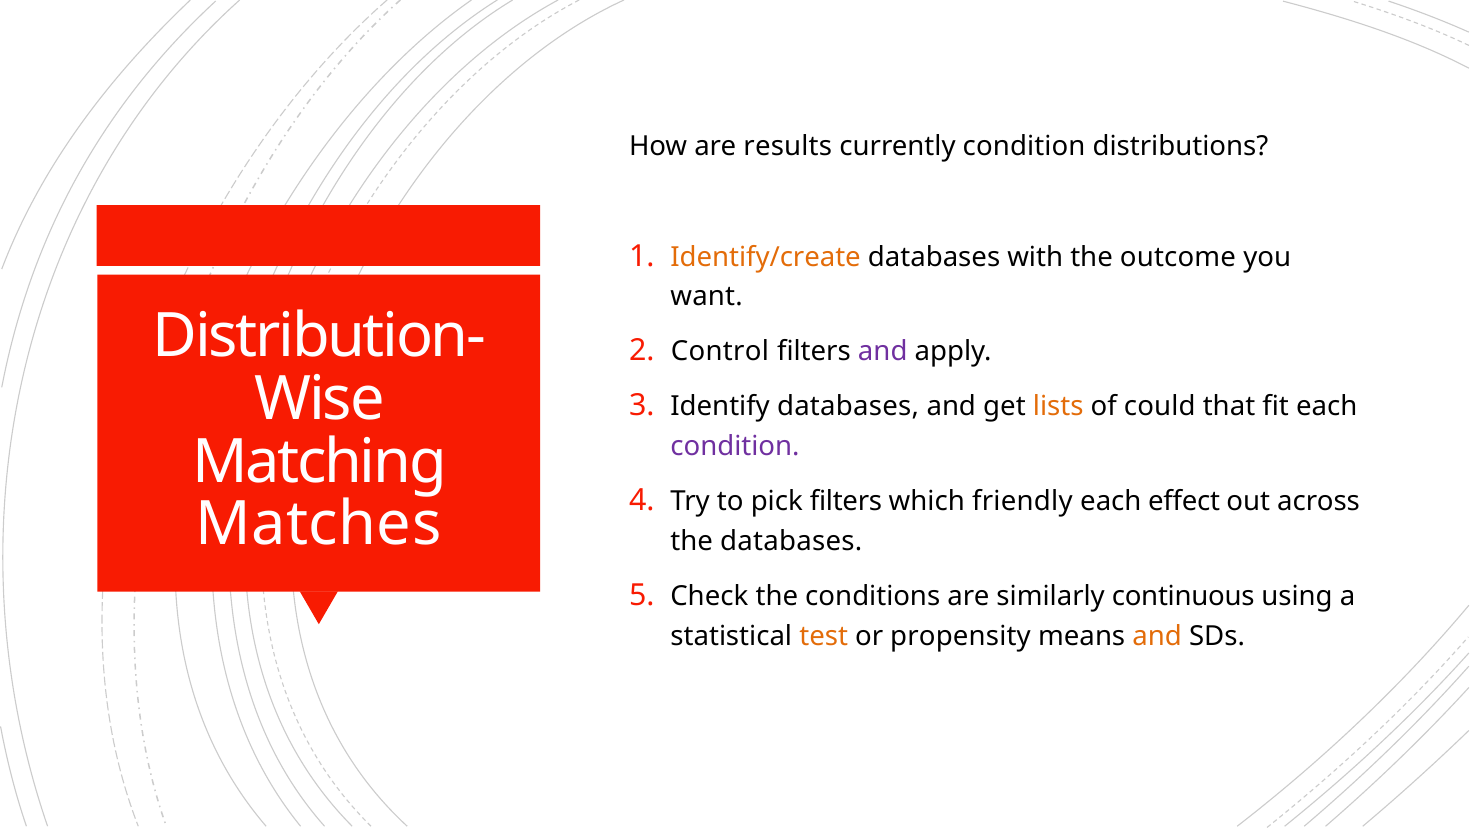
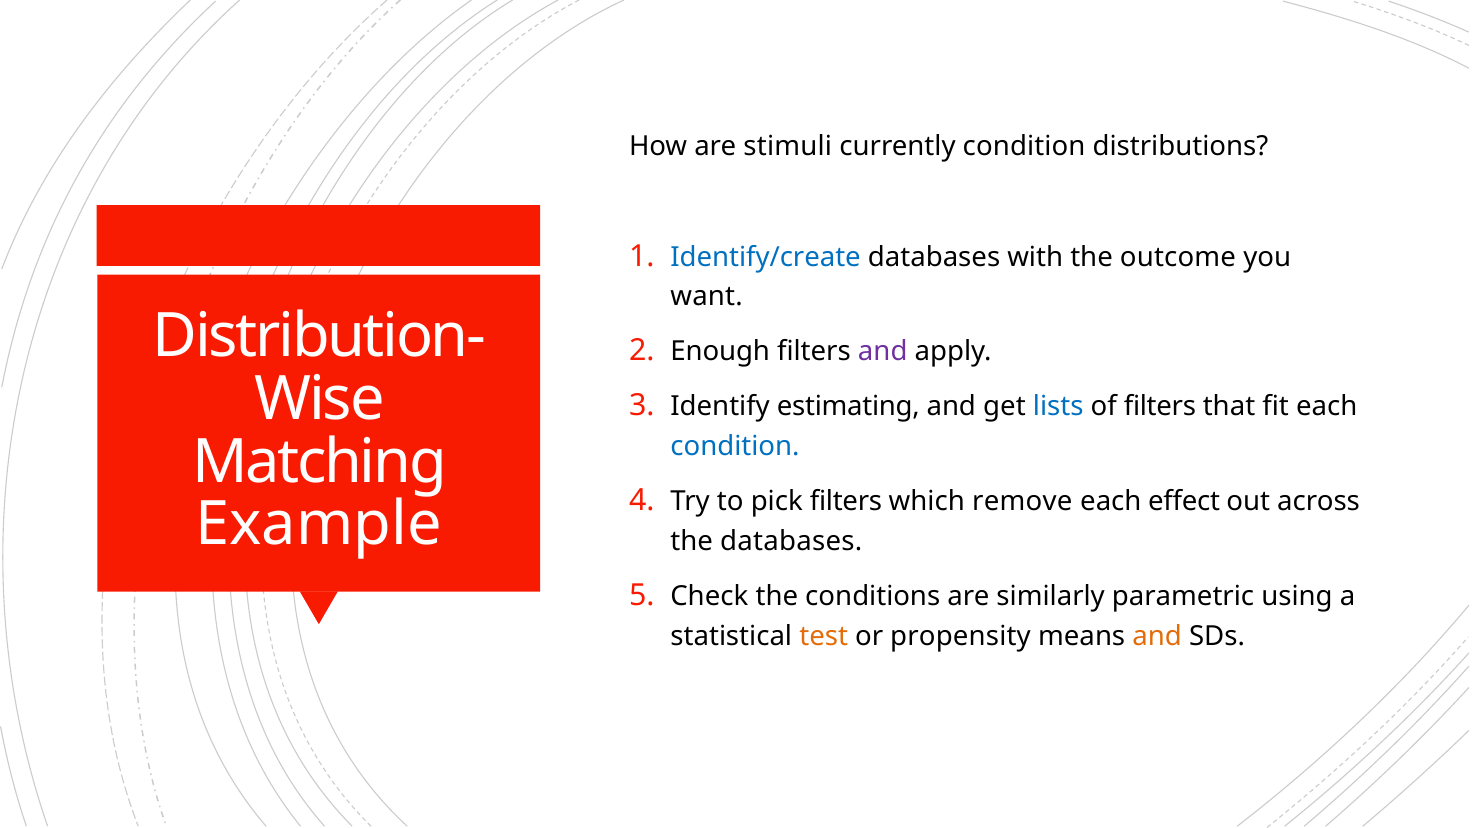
results: results -> stimuli
Identify/create colour: orange -> blue
Control: Control -> Enough
Identify databases: databases -> estimating
lists colour: orange -> blue
of could: could -> filters
condition at (735, 447) colour: purple -> blue
friendly: friendly -> remove
Matches: Matches -> Example
continuous: continuous -> parametric
